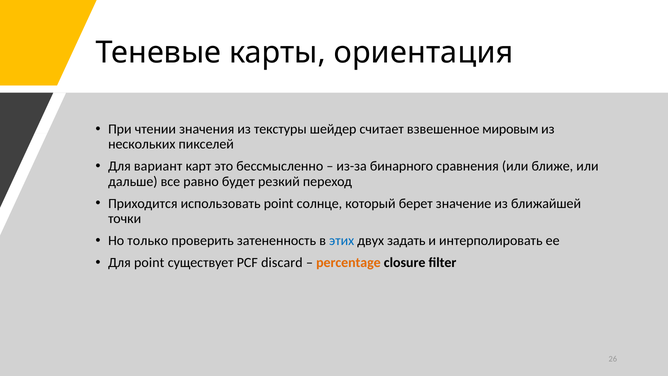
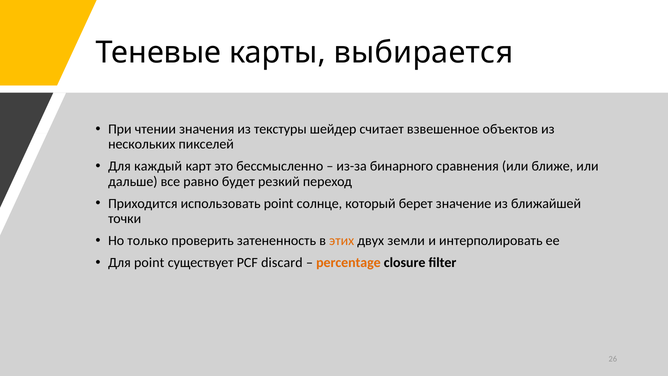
ориентация: ориентация -> выбирается
мировым: мировым -> объектов
вариант: вариант -> каждый
этих colour: blue -> orange
задать: задать -> земли
